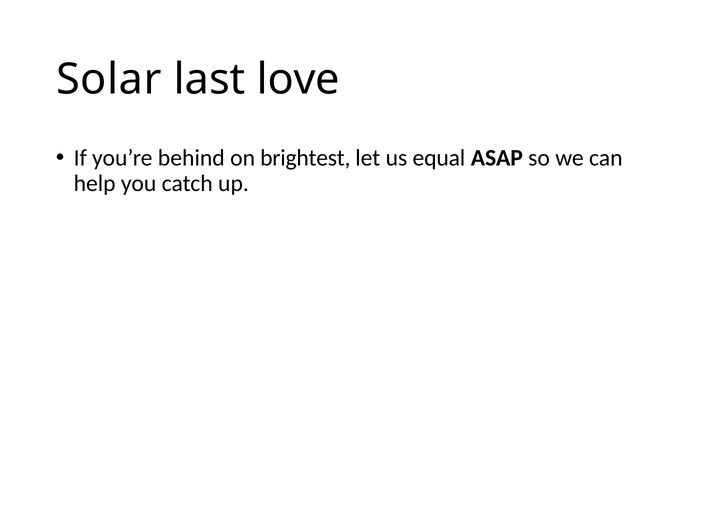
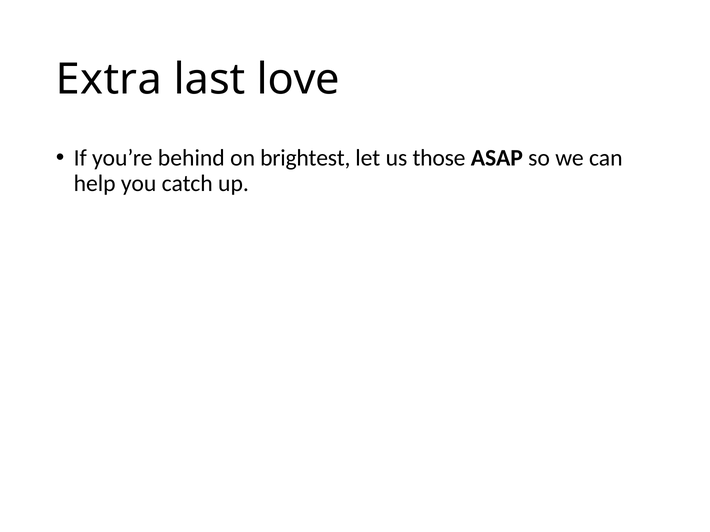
Solar: Solar -> Extra
equal: equal -> those
